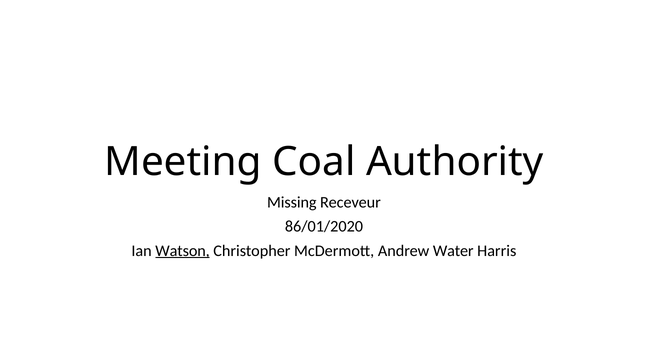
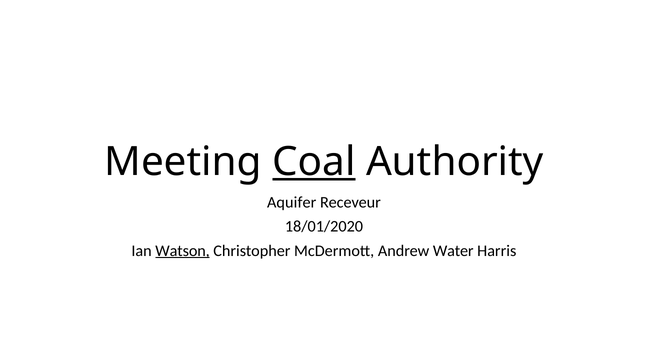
Coal underline: none -> present
Missing: Missing -> Aquifer
86/01/2020: 86/01/2020 -> 18/01/2020
